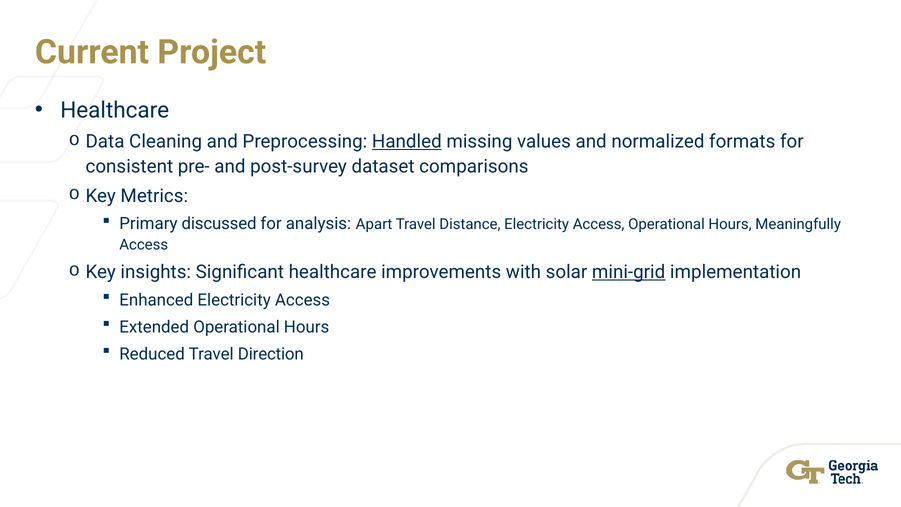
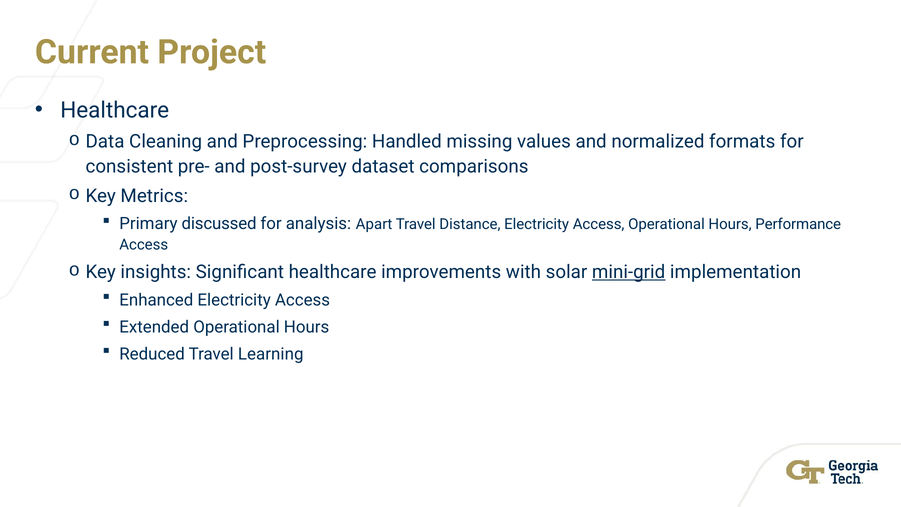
Handled underline: present -> none
Meaningfully: Meaningfully -> Performance
Direction: Direction -> Learning
